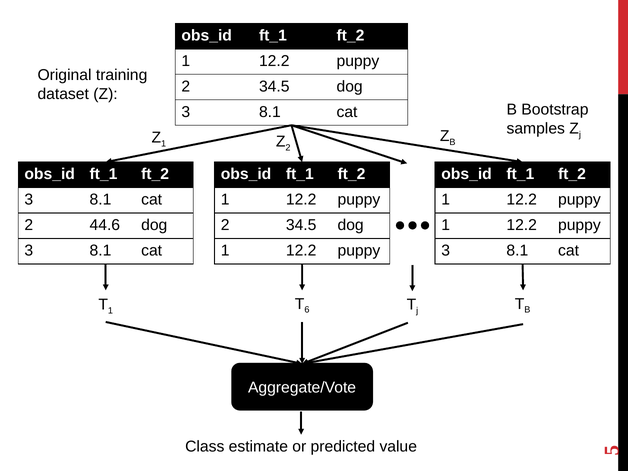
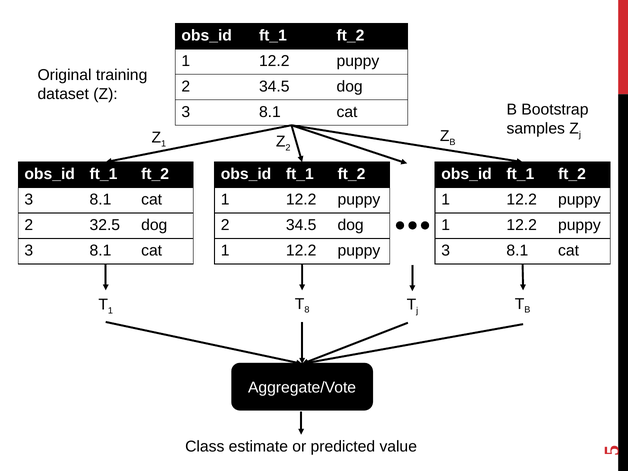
44.6: 44.6 -> 32.5
6: 6 -> 8
